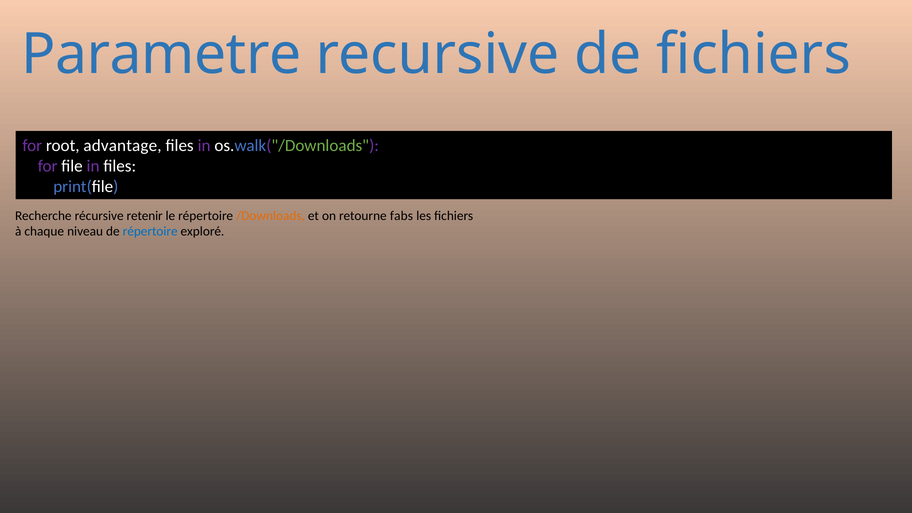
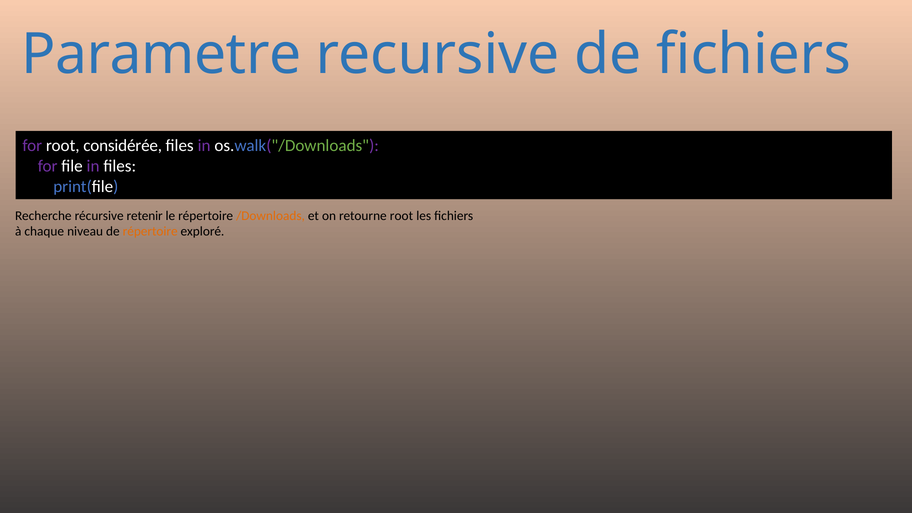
advantage: advantage -> considérée
retourne fabs: fabs -> root
répertoire at (150, 232) colour: blue -> orange
